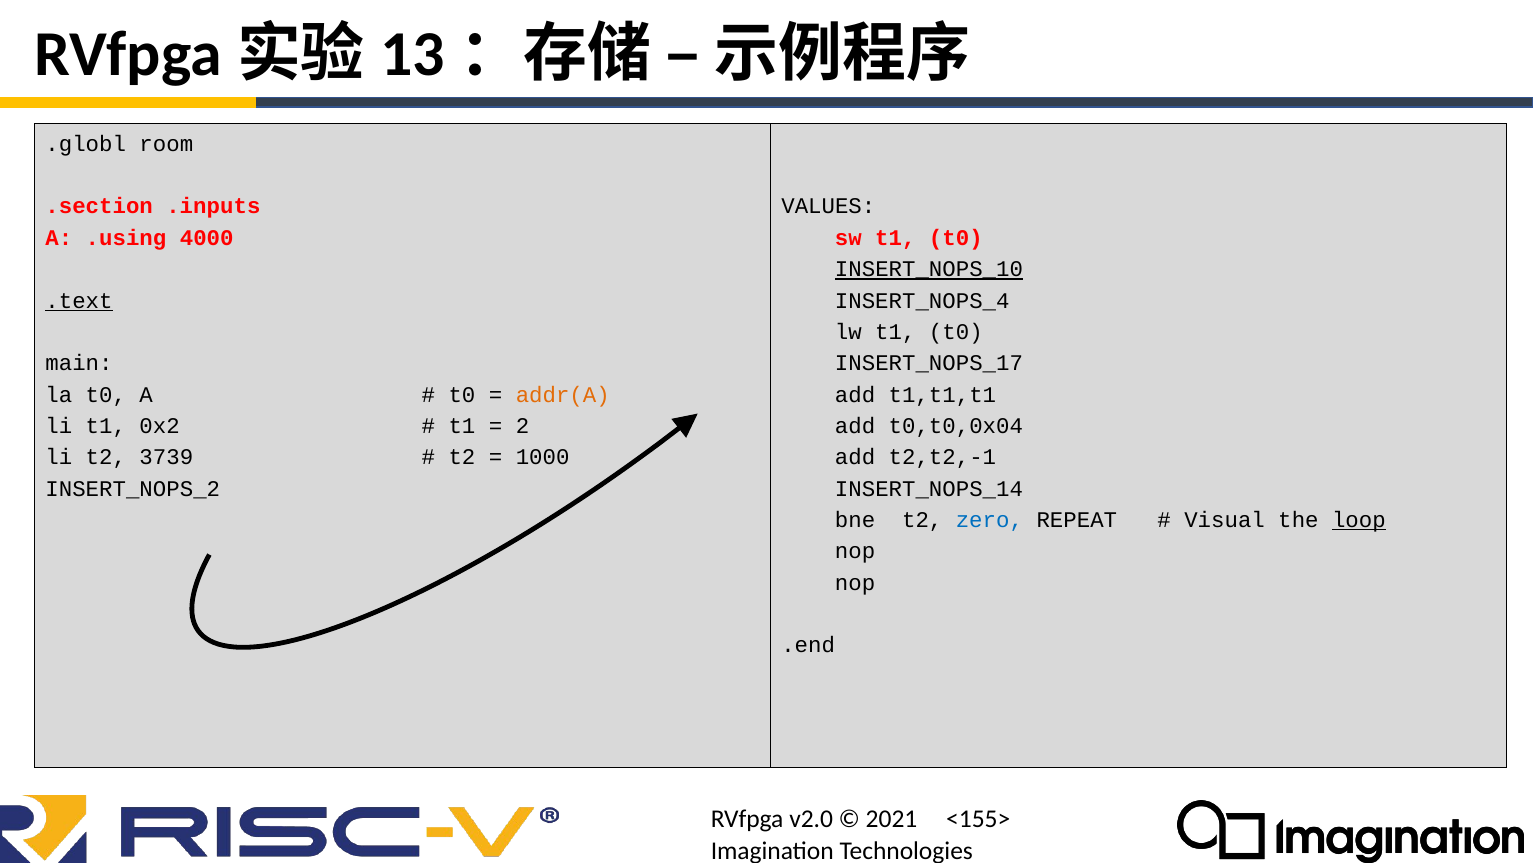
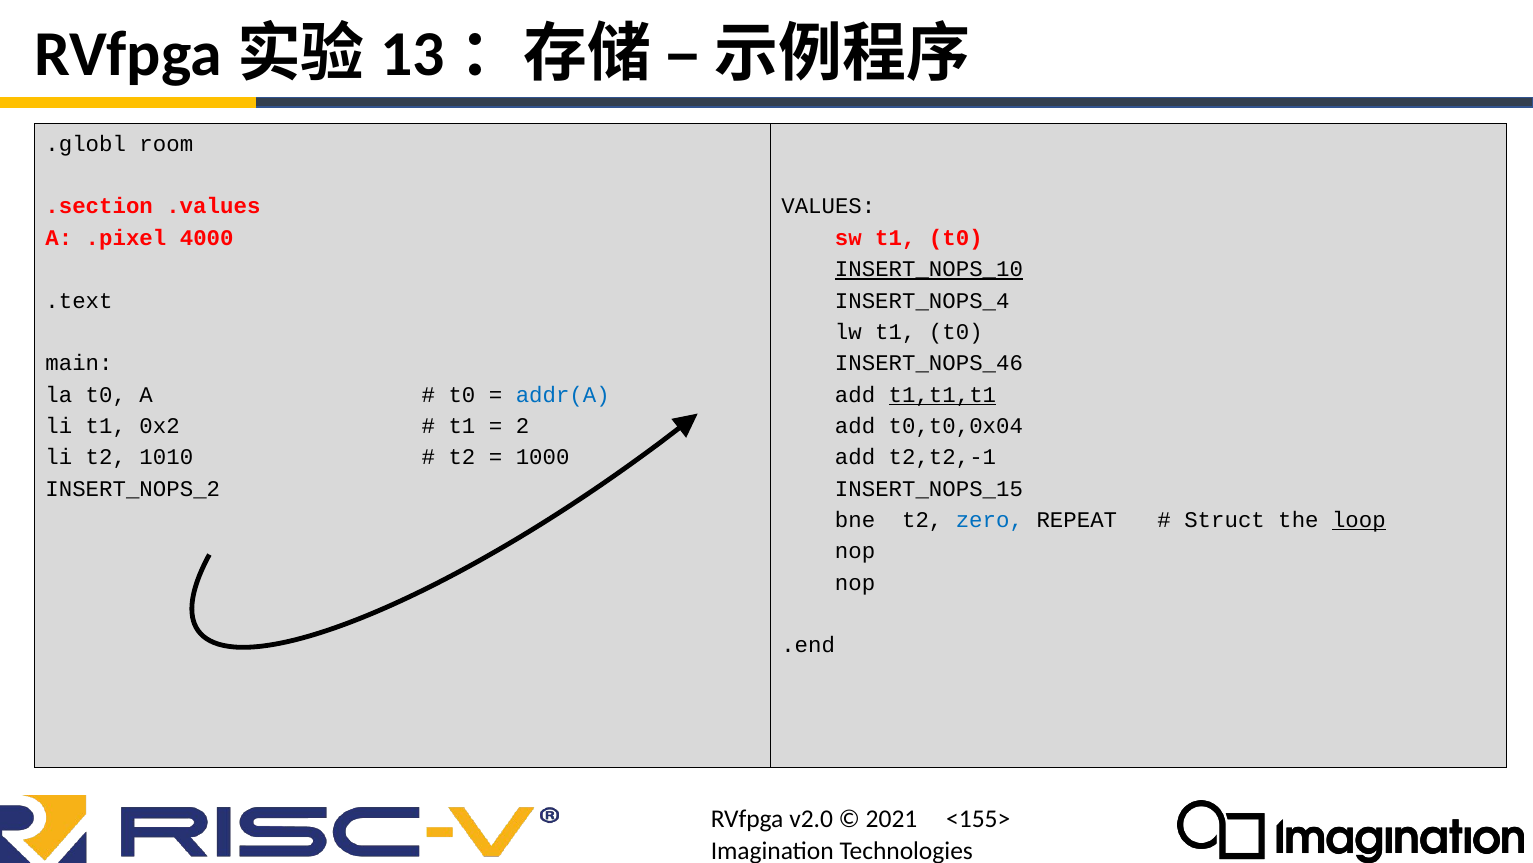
.inputs: .inputs -> .values
.using: .using -> .pixel
.text underline: present -> none
INSERT_NOPS_17: INSERT_NOPS_17 -> INSERT_NOPS_46
addr(A colour: orange -> blue
t1,t1,t1 underline: none -> present
3739: 3739 -> 1010
INSERT_NOPS_14: INSERT_NOPS_14 -> INSERT_NOPS_15
Visual: Visual -> Struct
